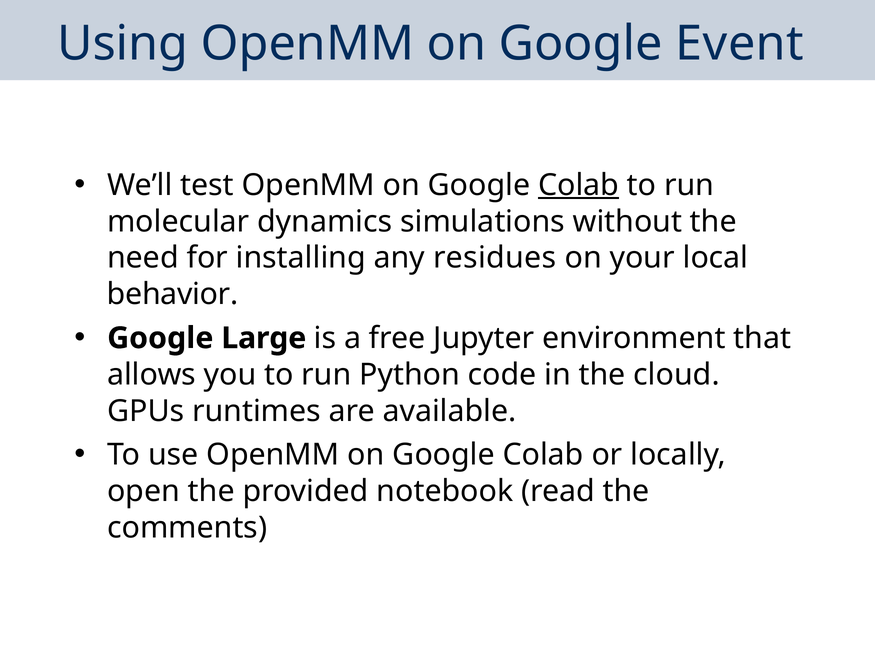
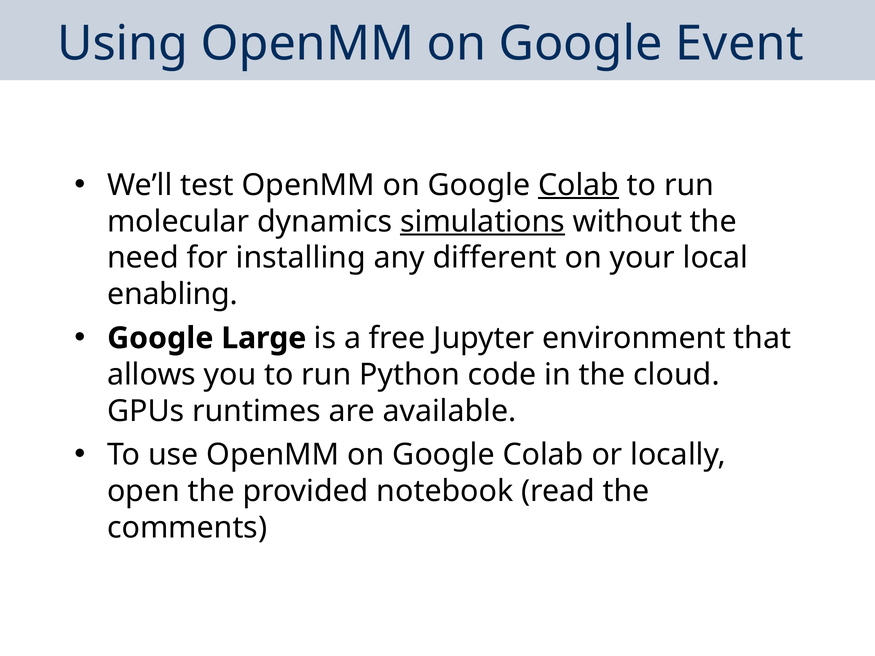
simulations underline: none -> present
residues: residues -> different
behavior: behavior -> enabling
